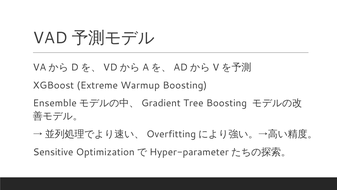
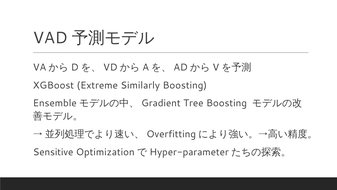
Warmup: Warmup -> Similarly
